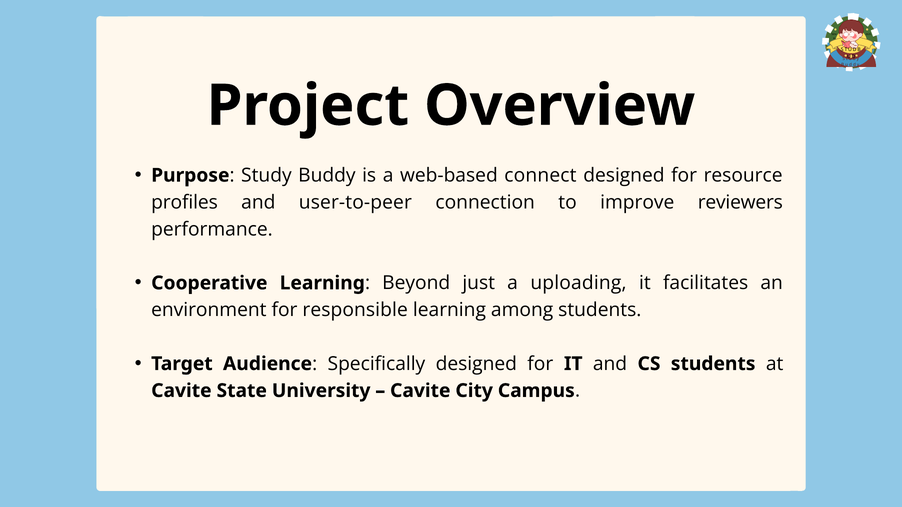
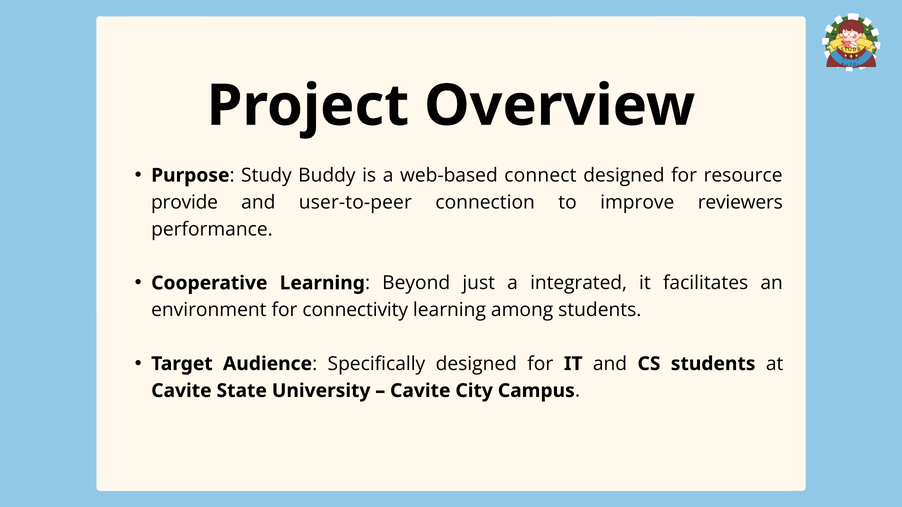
profiles: profiles -> provide
uploading: uploading -> integrated
responsible: responsible -> connectivity
